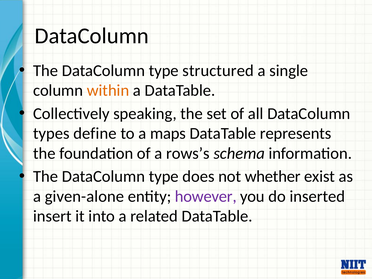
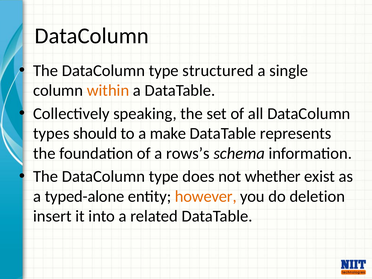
define: define -> should
maps: maps -> make
given-alone: given-alone -> typed-alone
however colour: purple -> orange
inserted: inserted -> deletion
